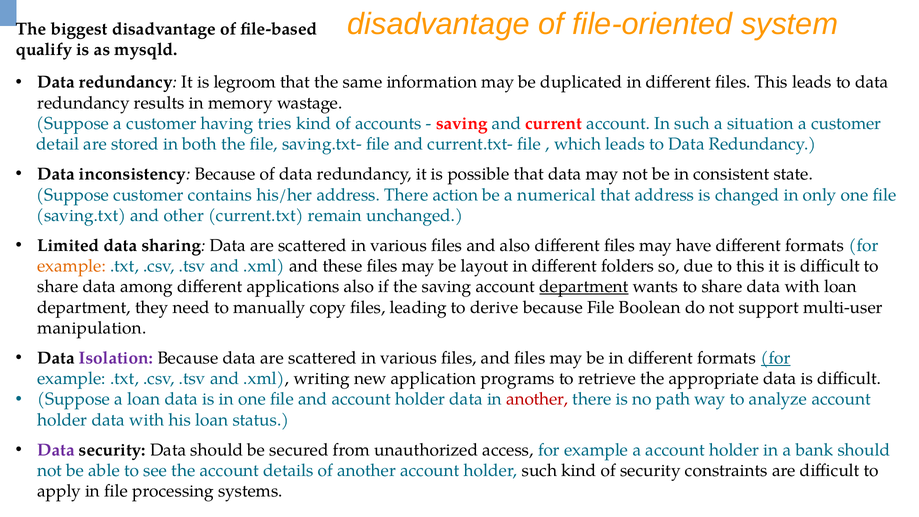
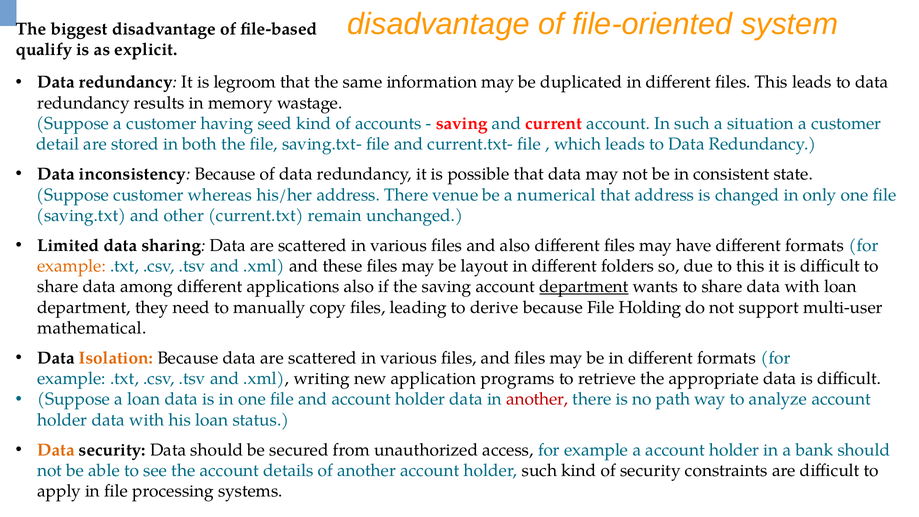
mysqld: mysqld -> explicit
tries: tries -> seed
contains: contains -> whereas
action: action -> venue
Boolean: Boolean -> Holding
manipulation: manipulation -> mathematical
Isolation colour: purple -> orange
for at (776, 358) underline: present -> none
Data at (56, 450) colour: purple -> orange
